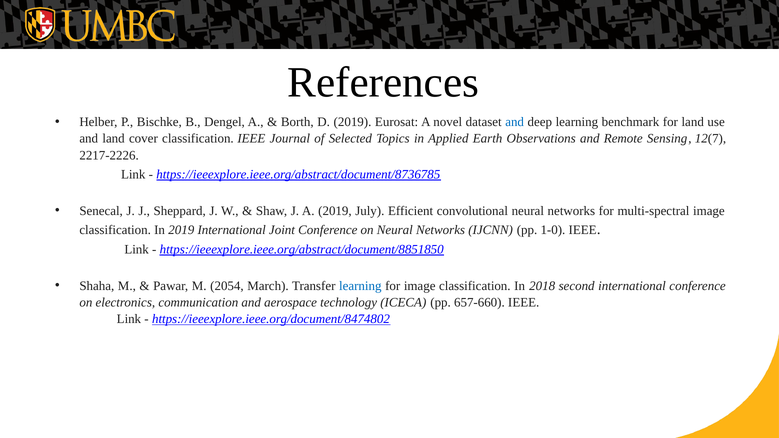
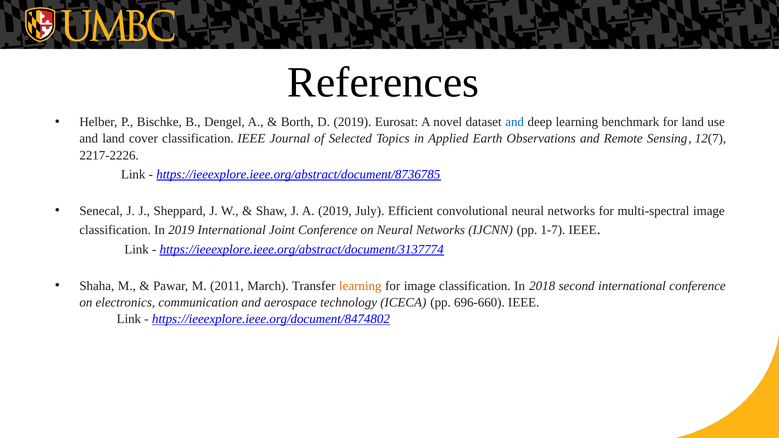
1-0: 1-0 -> 1-7
https://ieeexplore.ieee.org/abstract/document/8851850: https://ieeexplore.ieee.org/abstract/document/8851850 -> https://ieeexplore.ieee.org/abstract/document/3137774
2054: 2054 -> 2011
learning at (360, 286) colour: blue -> orange
657-660: 657-660 -> 696-660
